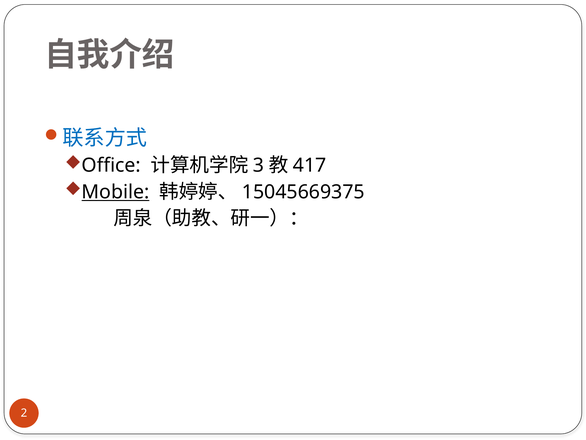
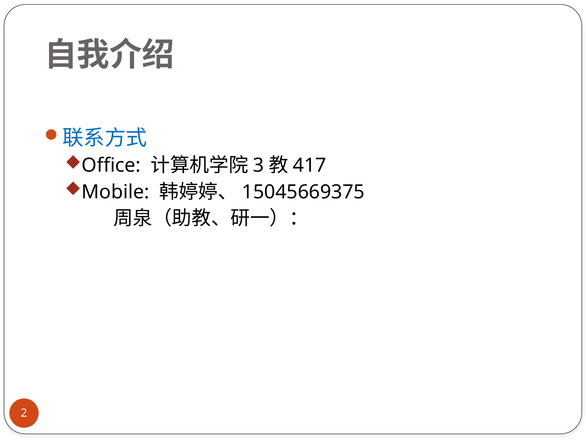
Mobile underline: present -> none
